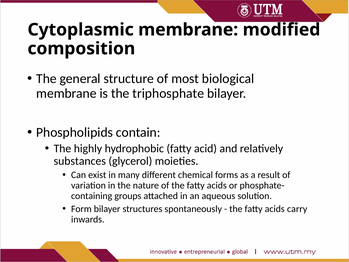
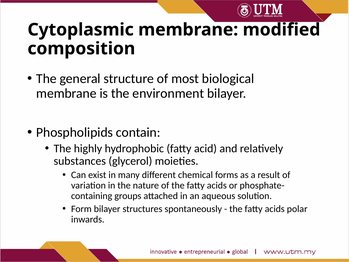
triphosphate: triphosphate -> environment
carry: carry -> polar
